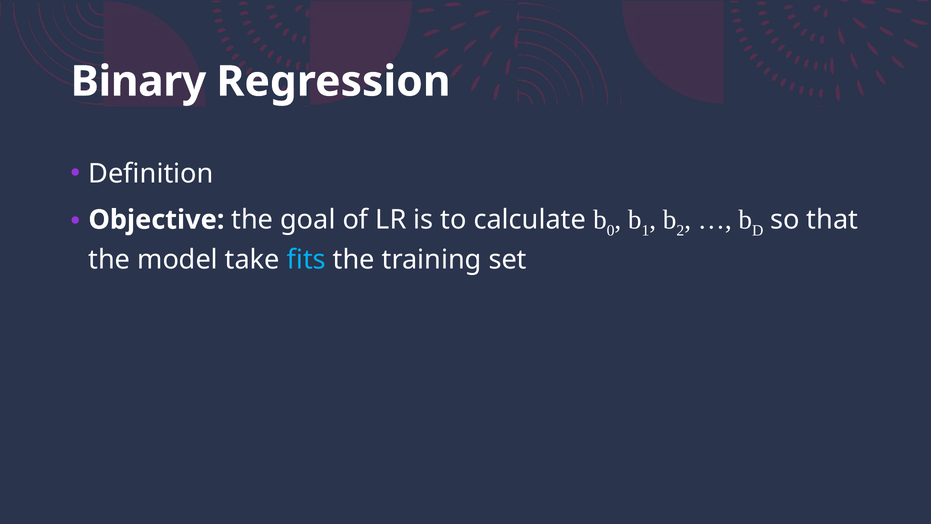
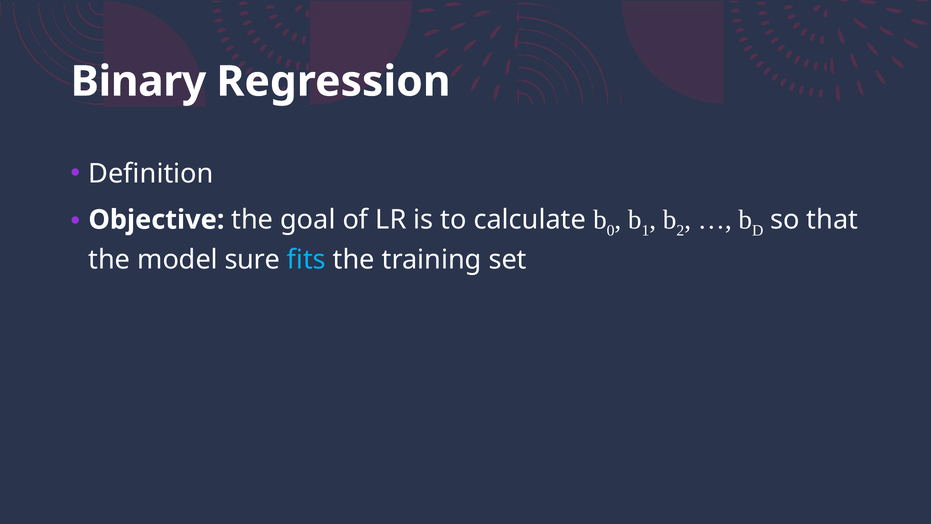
take: take -> sure
